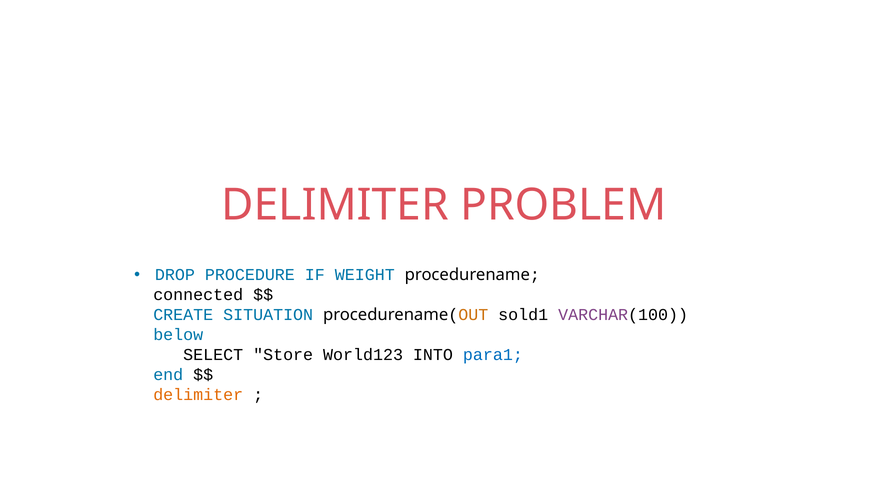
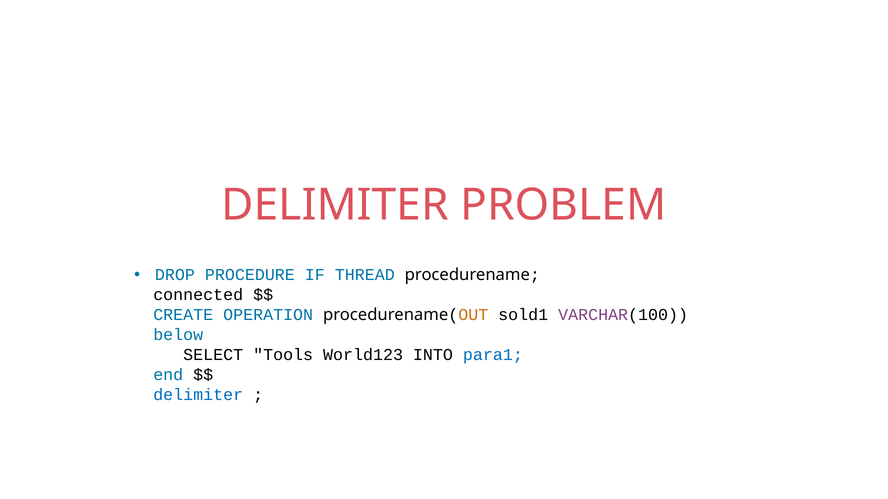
WEIGHT: WEIGHT -> THREAD
SITUATION: SITUATION -> OPERATION
Store: Store -> Tools
delimiter at (198, 395) colour: orange -> blue
